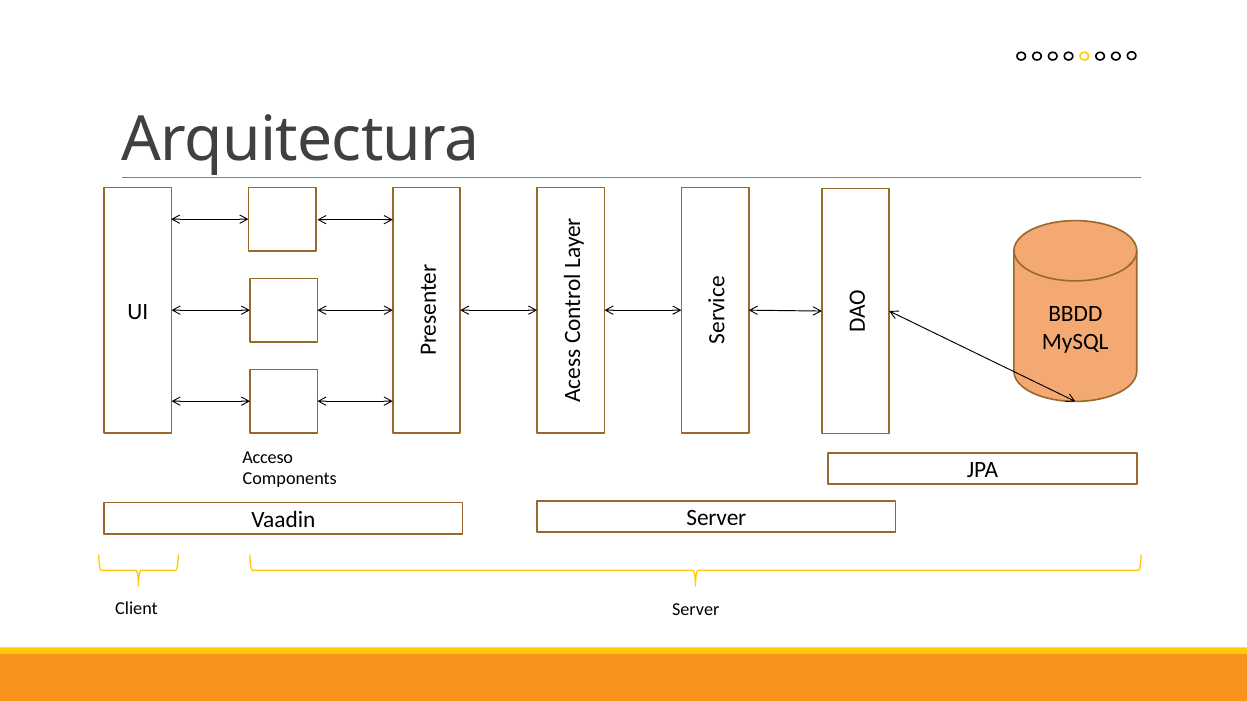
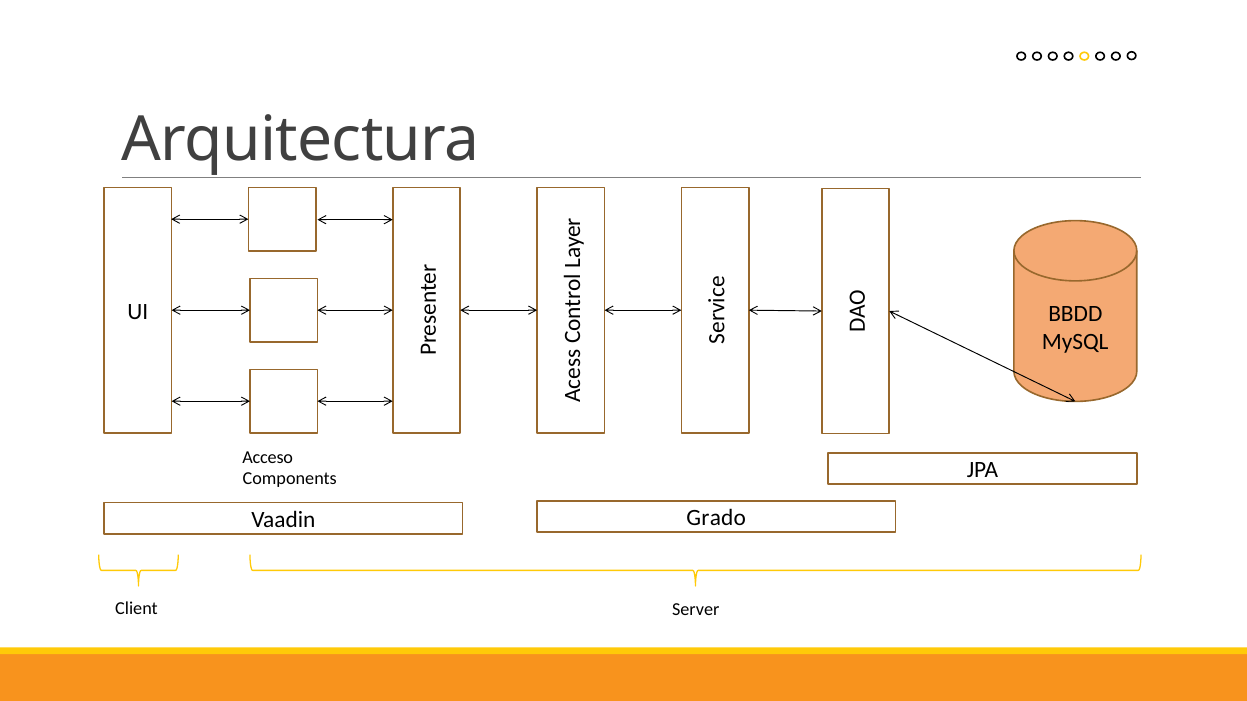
Server at (716, 518): Server -> Grado
